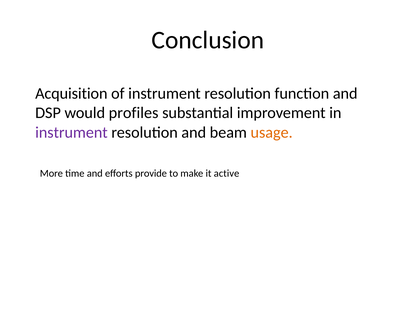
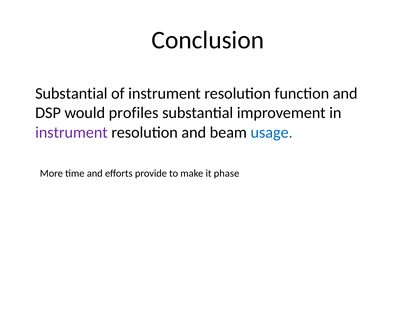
Acquisition at (71, 94): Acquisition -> Substantial
usage colour: orange -> blue
active: active -> phase
